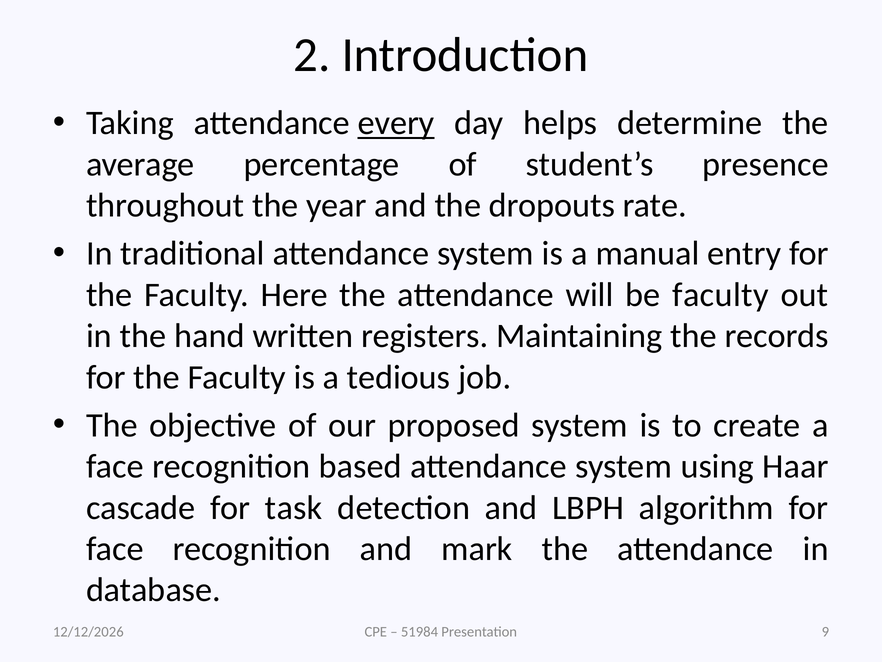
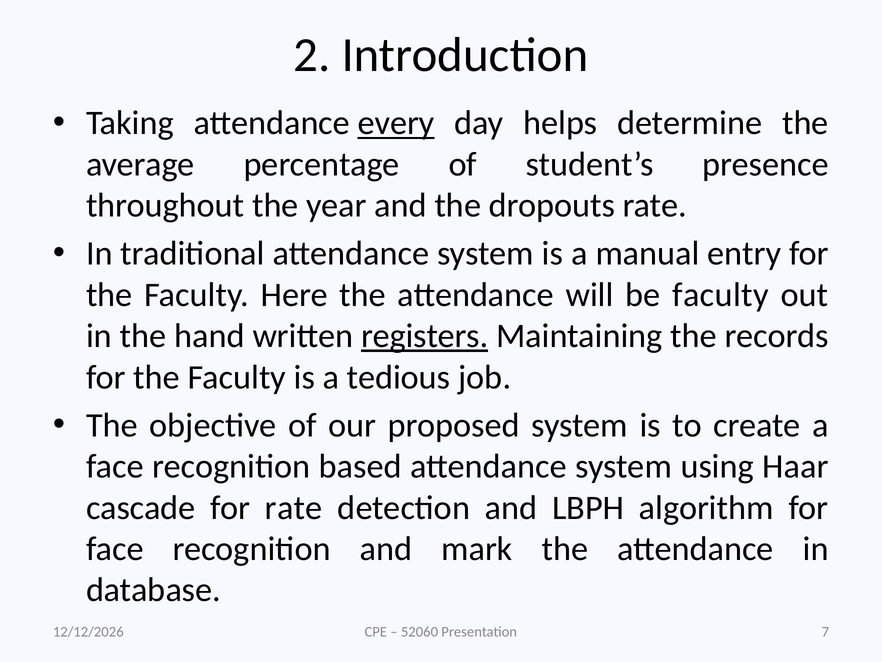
registers underline: none -> present
for task: task -> rate
51984: 51984 -> 52060
9: 9 -> 7
